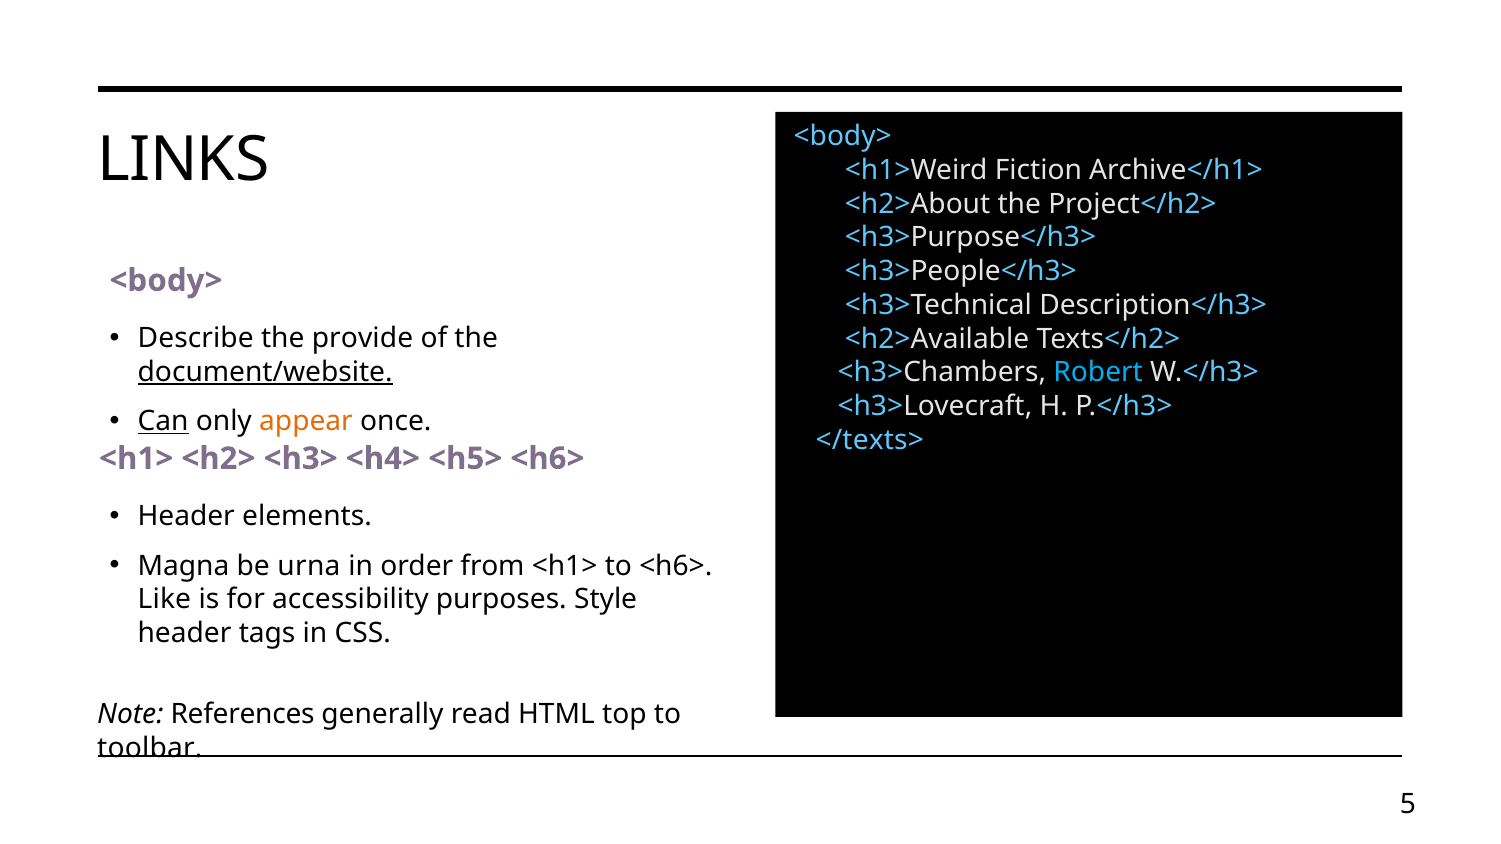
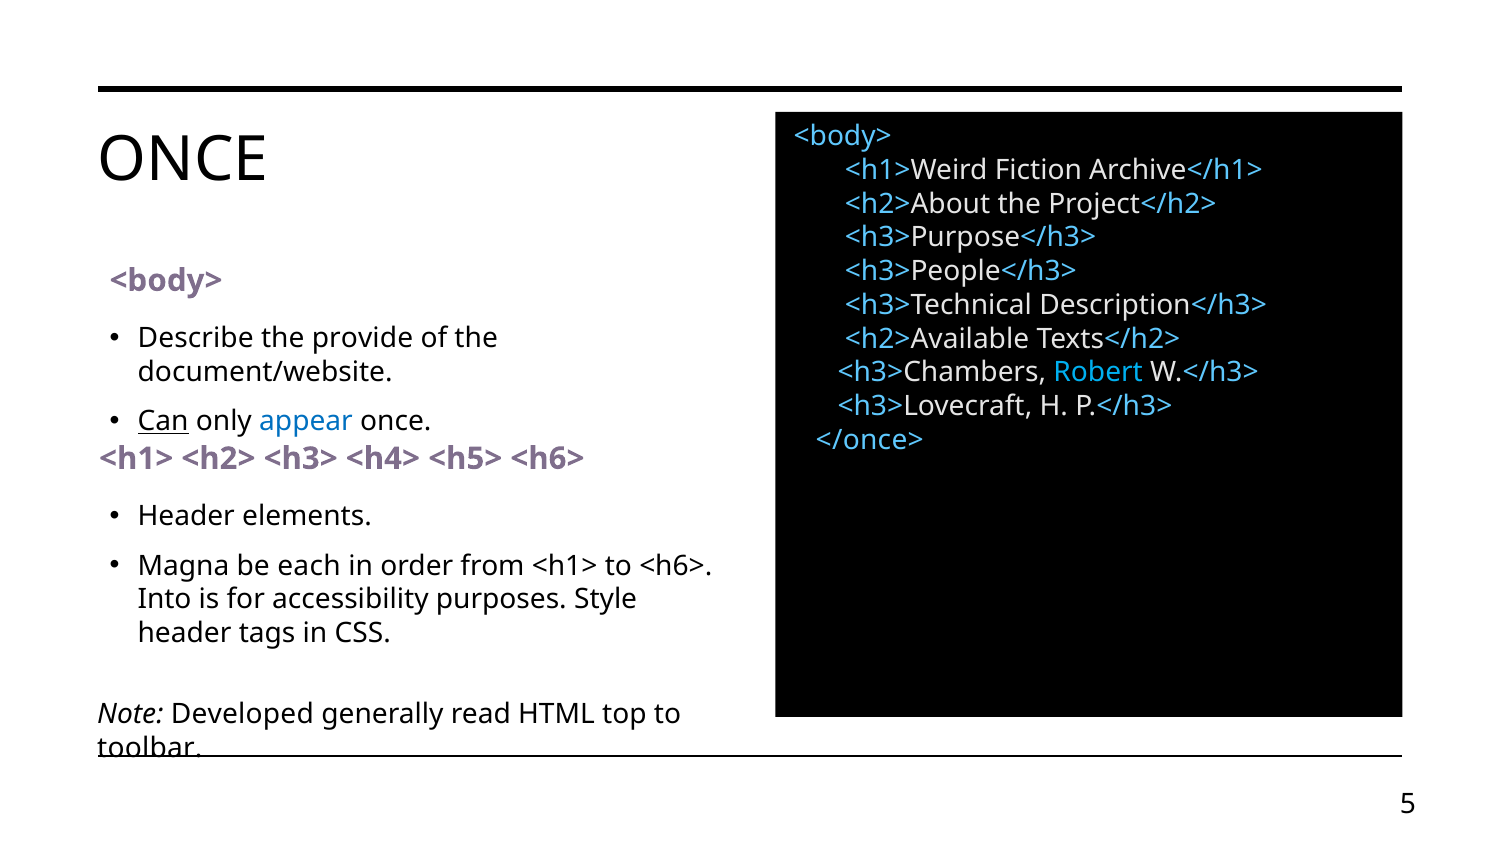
LINKS at (183, 159): LINKS -> ONCE
document/website underline: present -> none
appear colour: orange -> blue
</texts>: </texts> -> </once>
urna: urna -> each
Like: Like -> Into
References: References -> Developed
